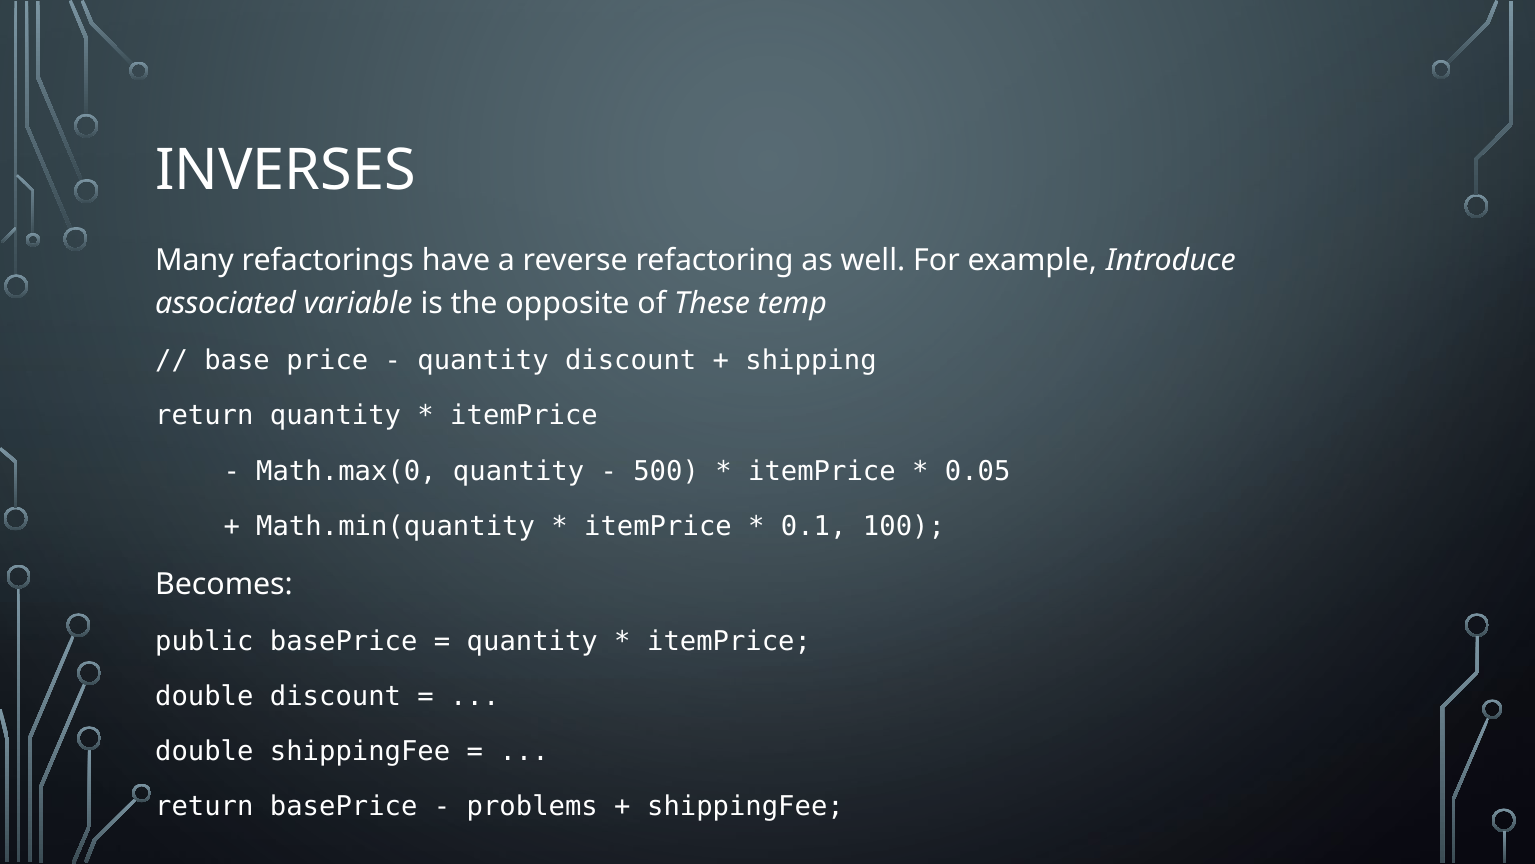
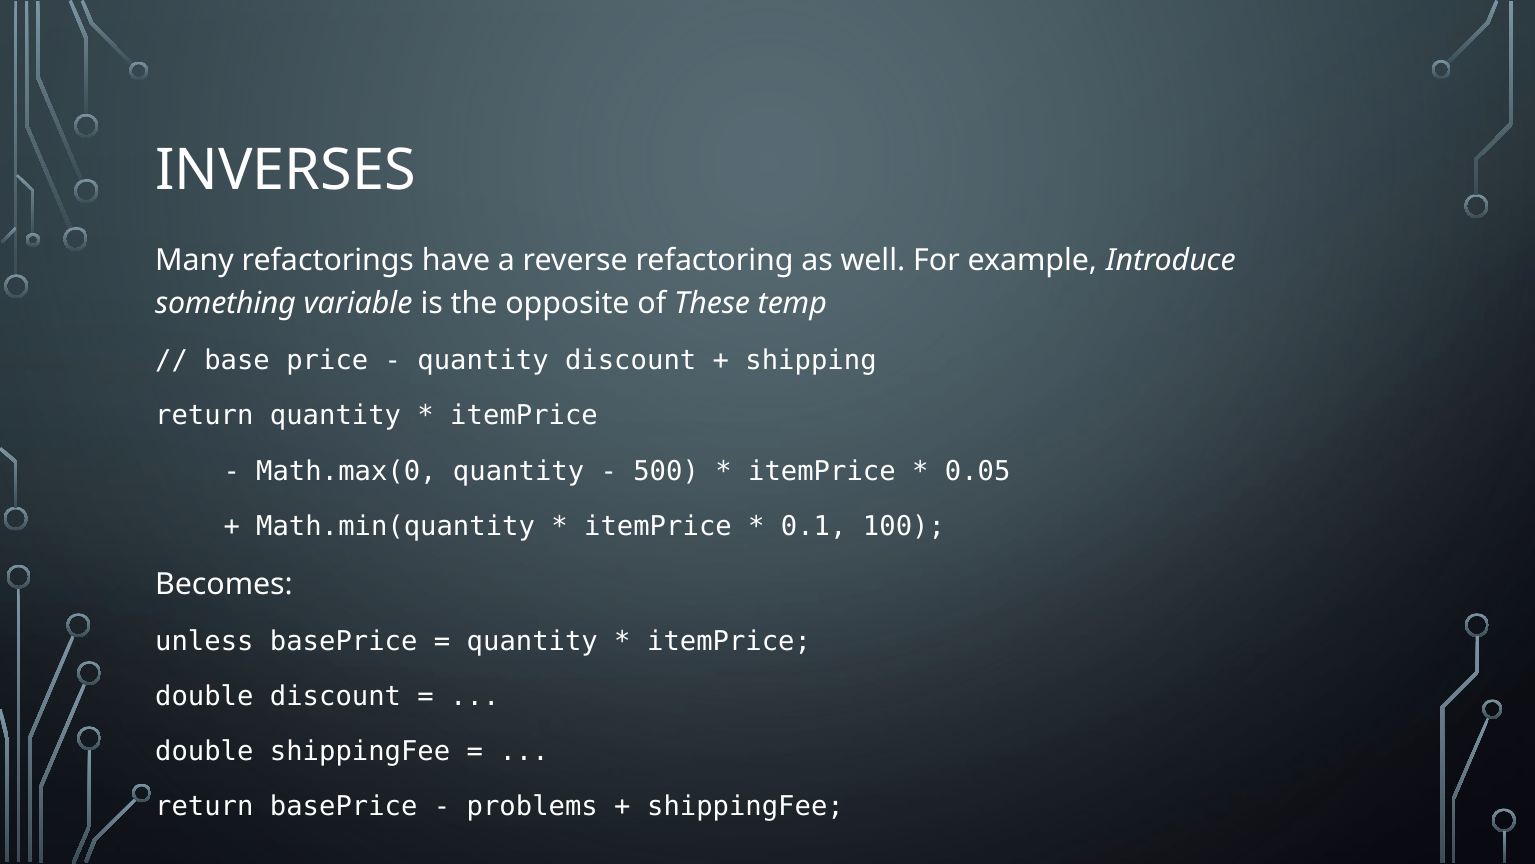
associated: associated -> something
public: public -> unless
